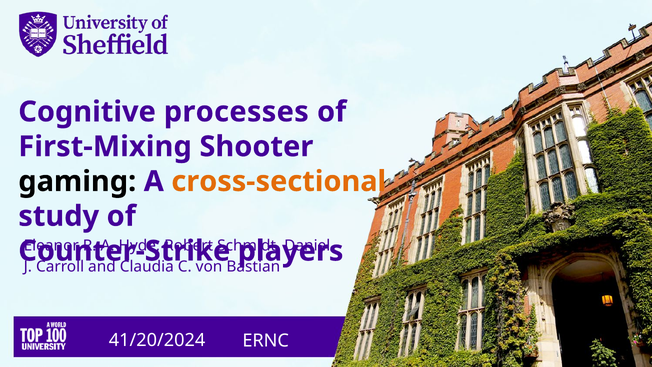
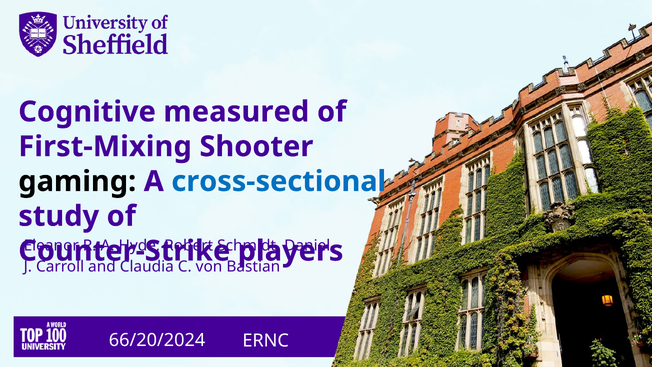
processes: processes -> measured
cross-sectional colour: orange -> blue
41/20/2024: 41/20/2024 -> 66/20/2024
